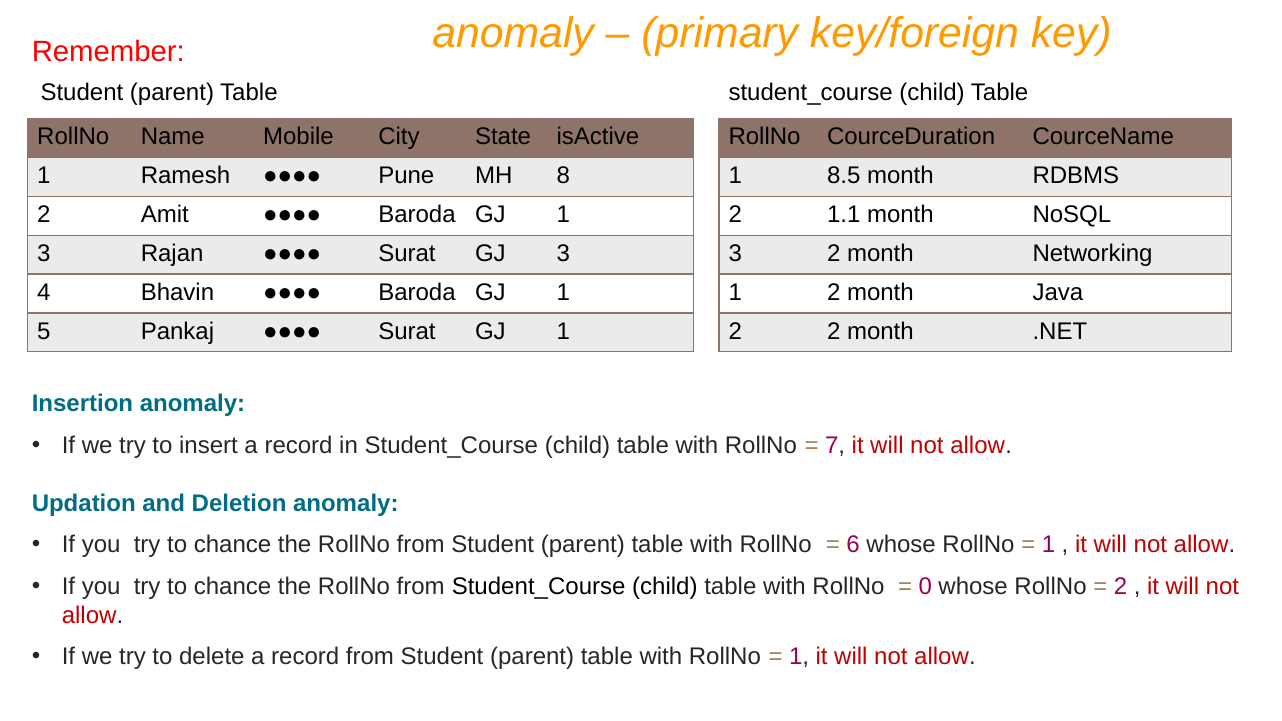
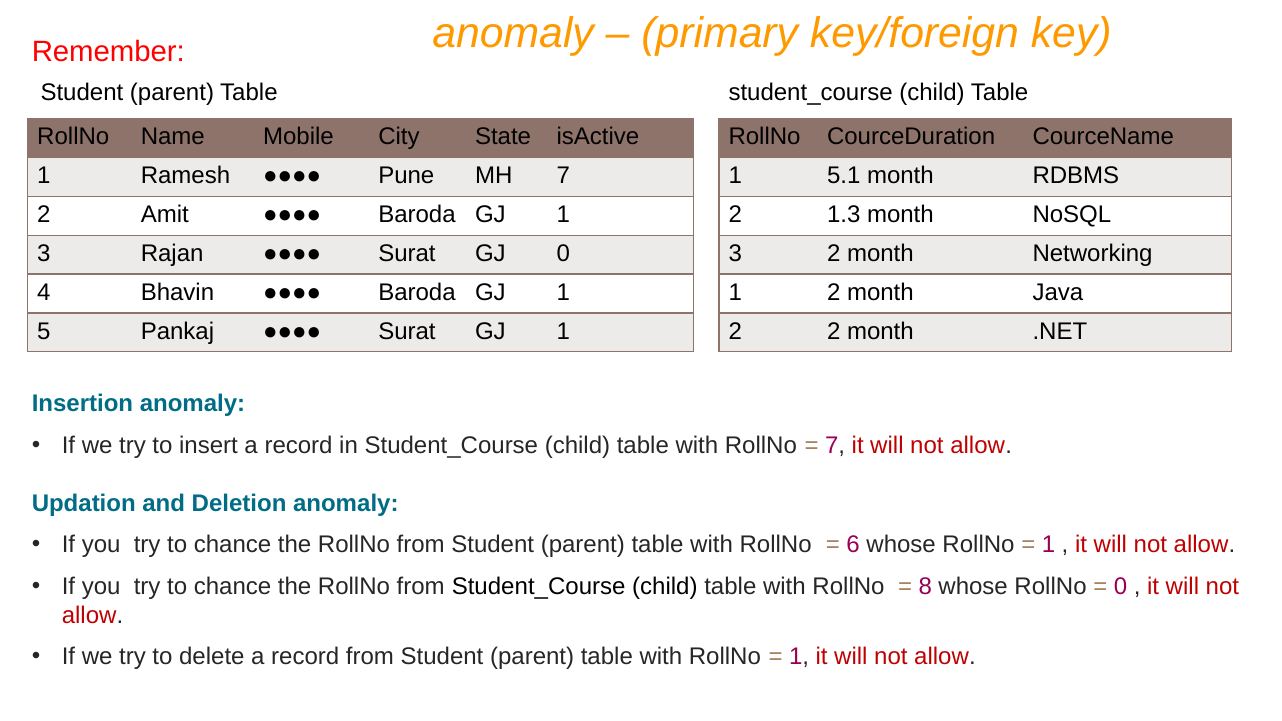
MH 8: 8 -> 7
8.5: 8.5 -> 5.1
1.1: 1.1 -> 1.3
GJ 3: 3 -> 0
0: 0 -> 8
2 at (1121, 587): 2 -> 0
